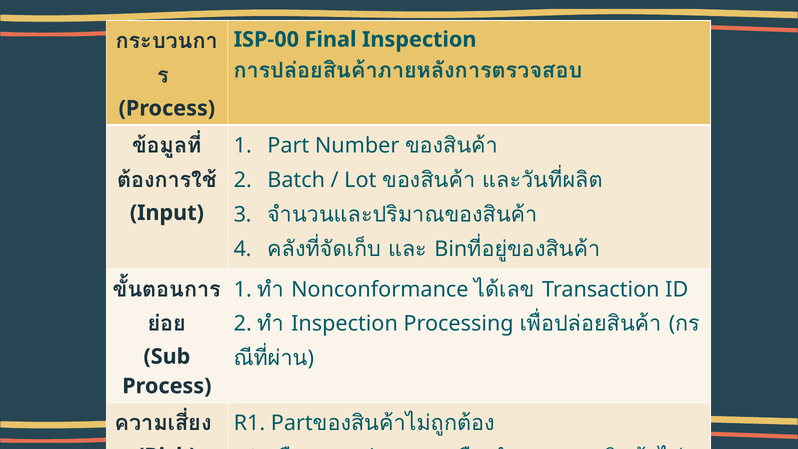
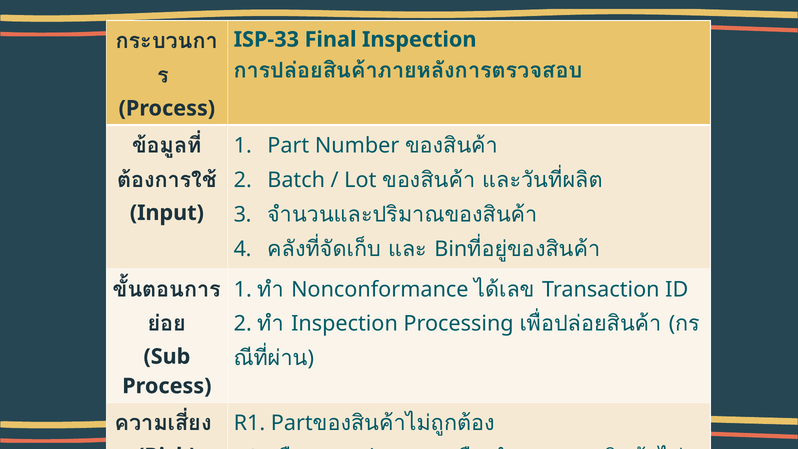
ISP-00: ISP-00 -> ISP-33
